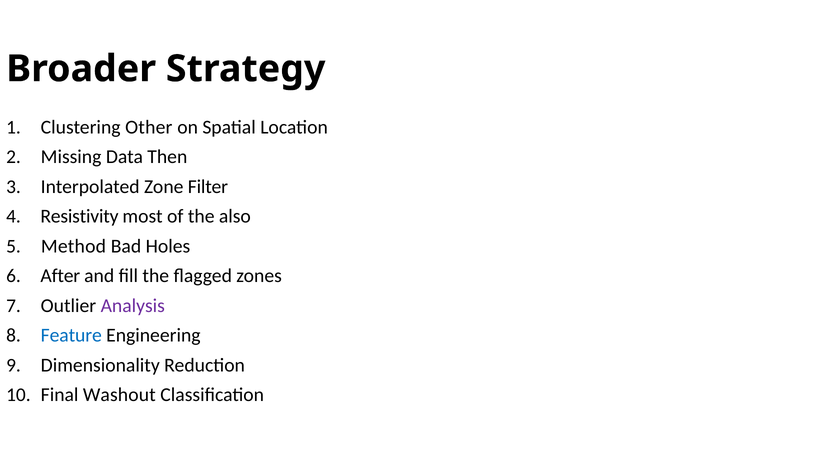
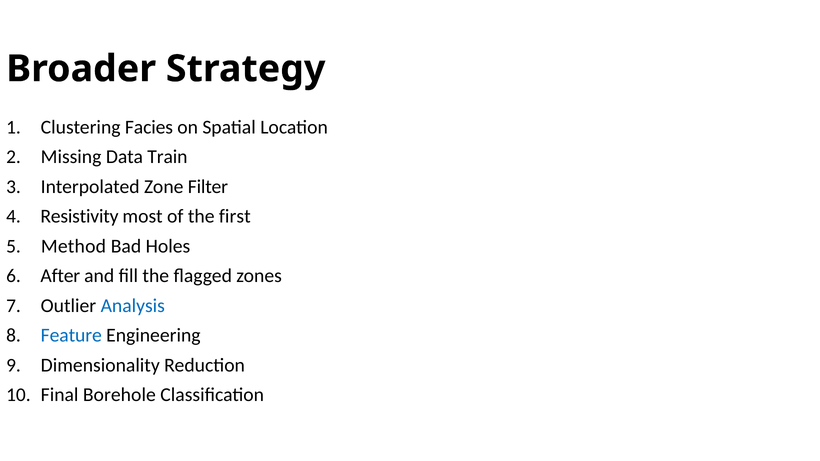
Other: Other -> Facies
Then: Then -> Train
also: also -> first
Analysis colour: purple -> blue
Washout: Washout -> Borehole
